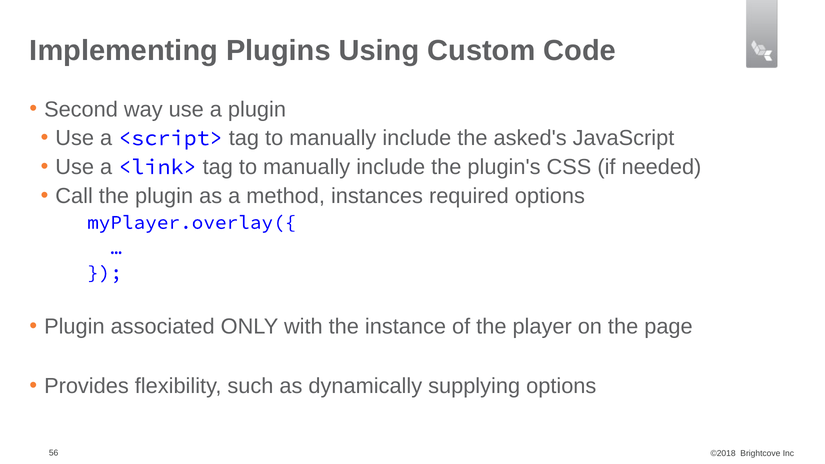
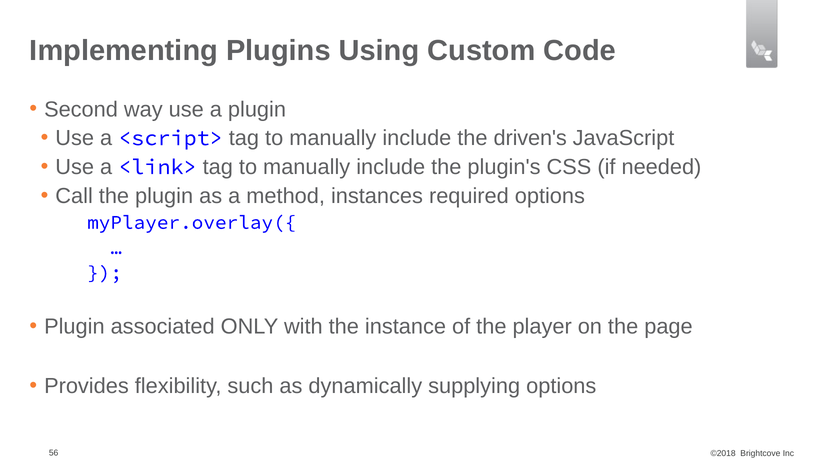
asked's: asked's -> driven's
